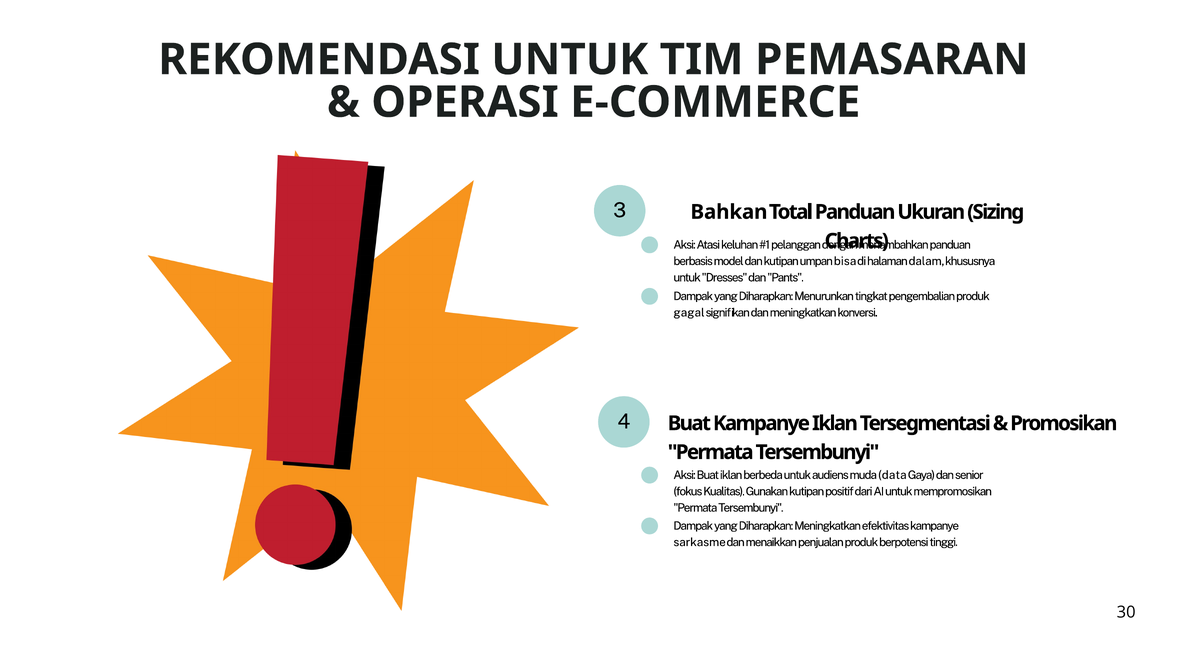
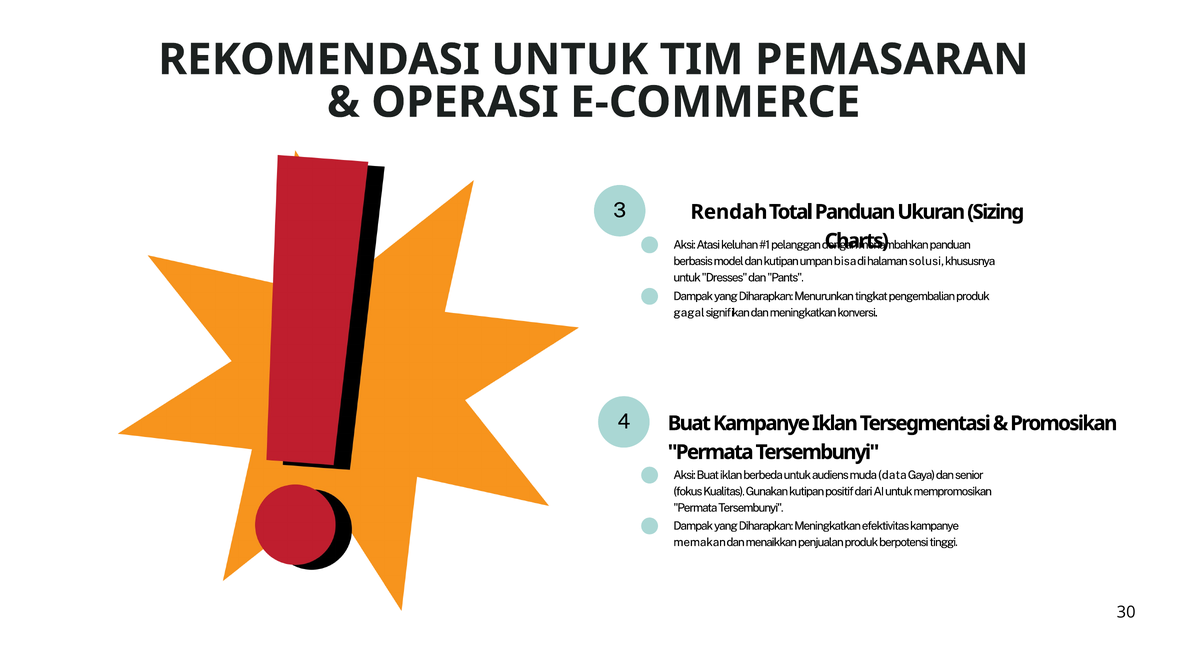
Bahkan: Bahkan -> Rendah
dalam: dalam -> solusi
sarkasme: sarkasme -> memakan
